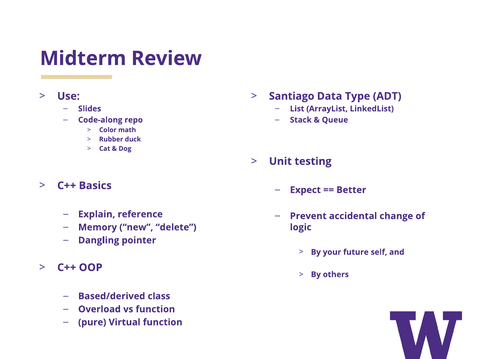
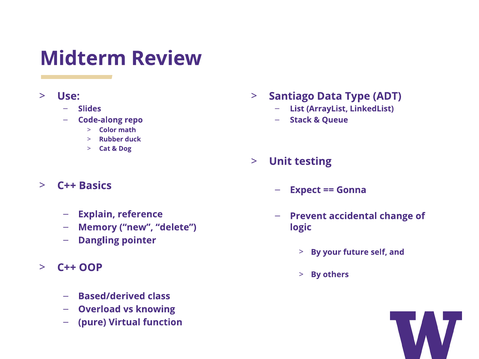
Better: Better -> Gonna
vs function: function -> knowing
